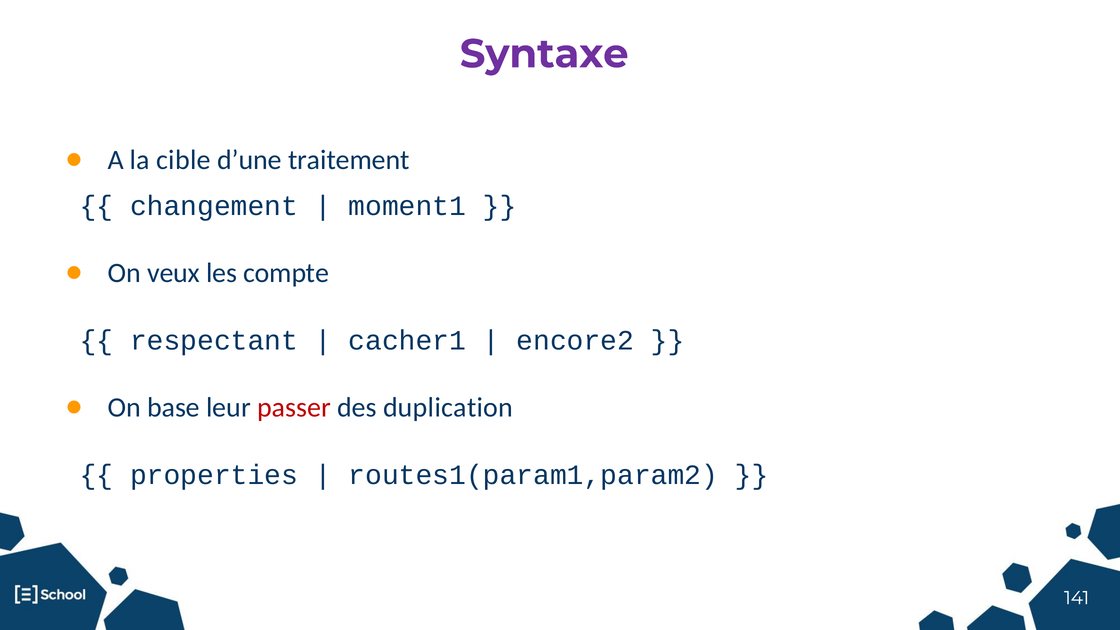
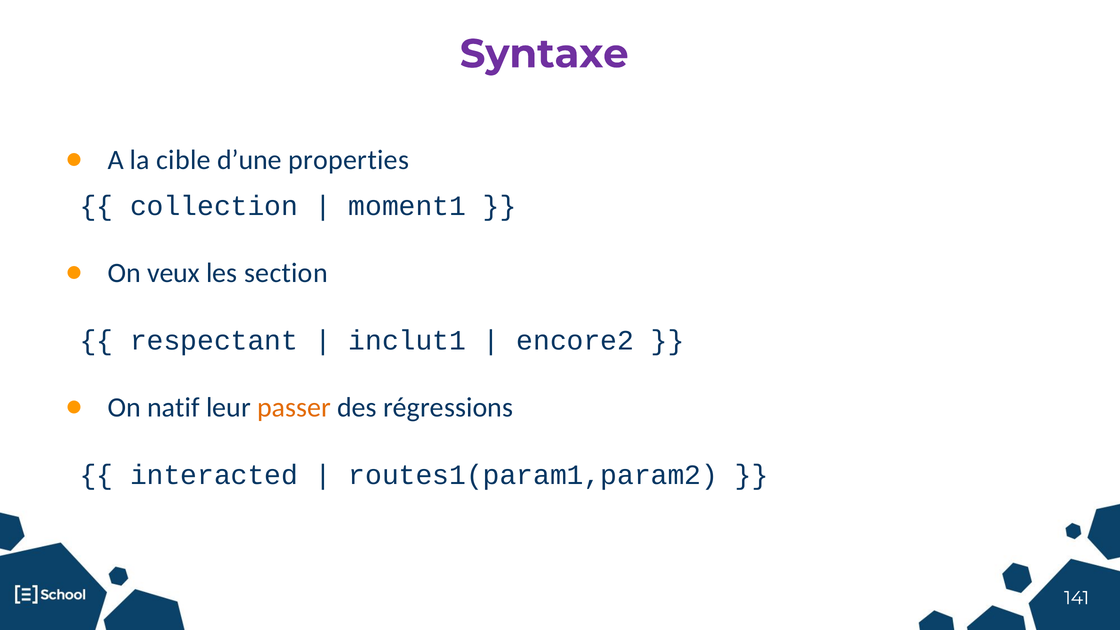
traitement: traitement -> properties
changement: changement -> collection
compte: compte -> section
cacher1: cacher1 -> inclut1
base: base -> natif
passer colour: red -> orange
duplication: duplication -> régressions
properties: properties -> interacted
